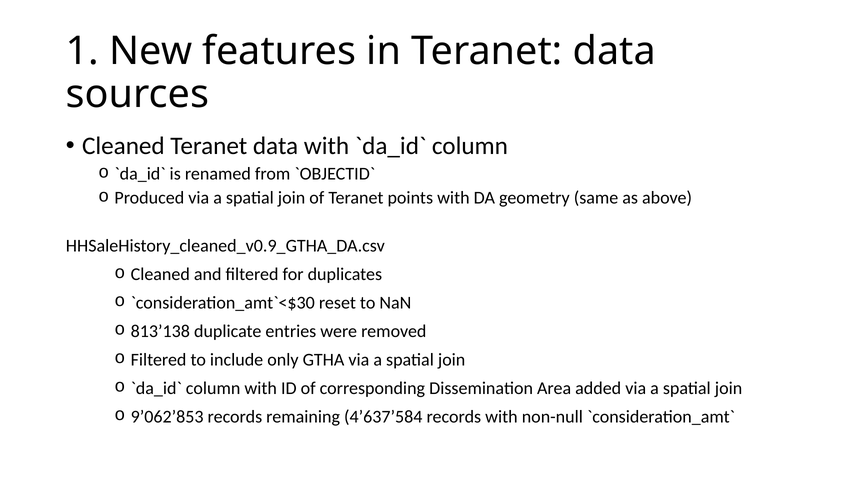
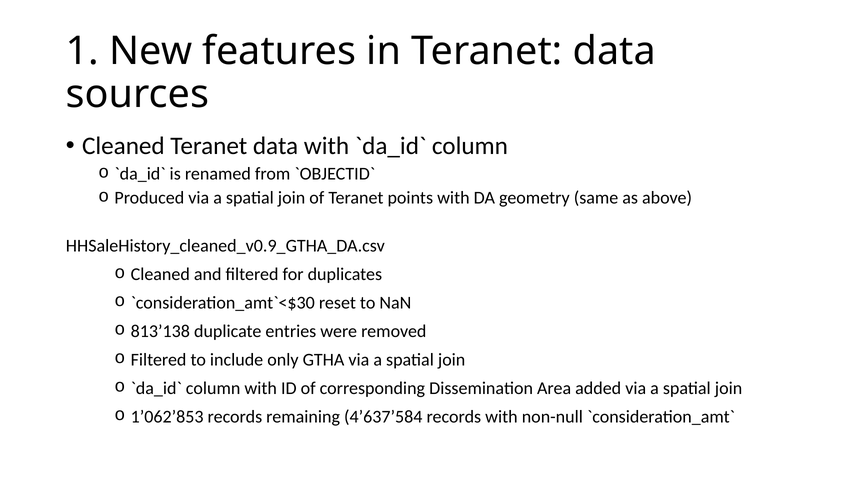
9’062’853: 9’062’853 -> 1’062’853
